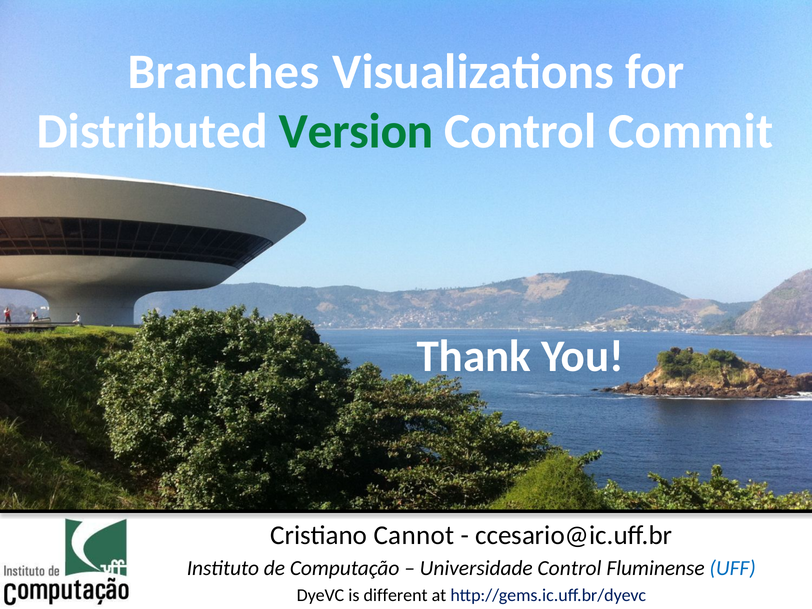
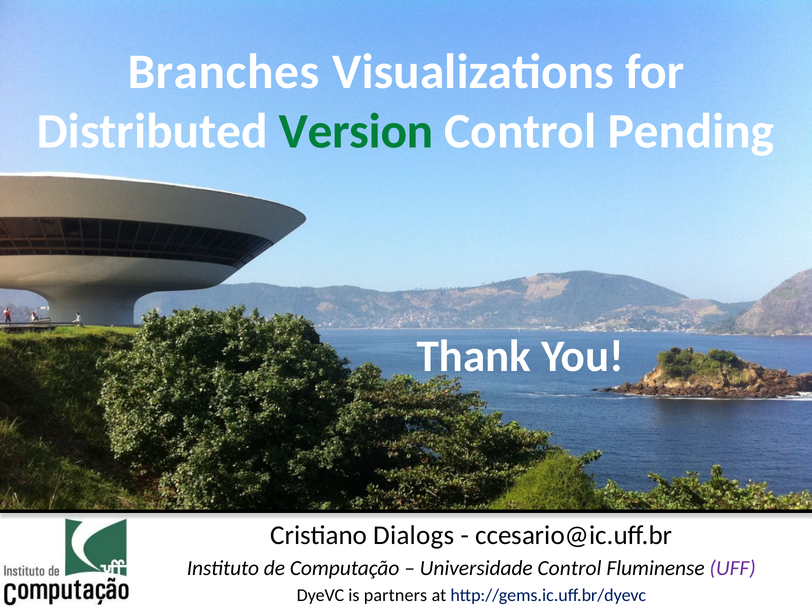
Commit: Commit -> Pending
Cannot: Cannot -> Dialogs
UFF colour: blue -> purple
different: different -> partners
